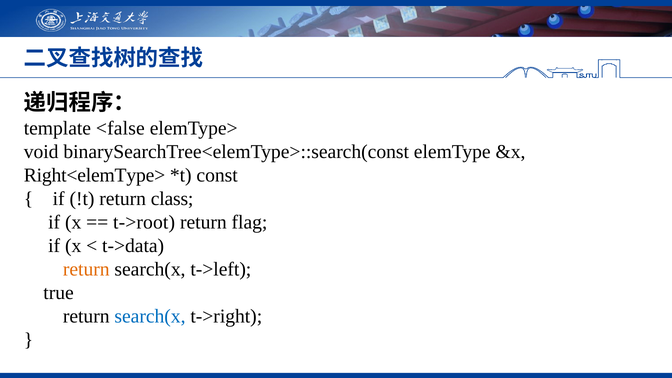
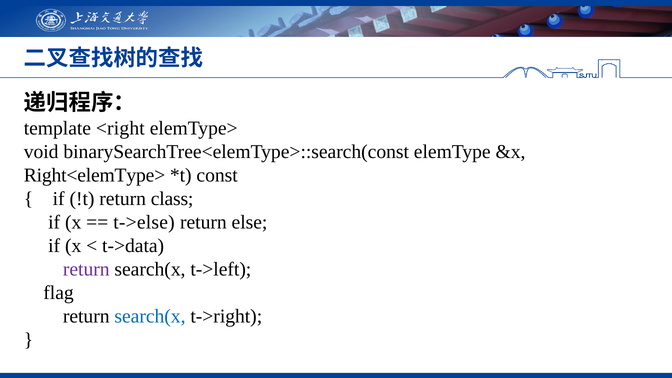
<false: <false -> <right
t->root: t->root -> t->else
flag: flag -> else
return at (86, 269) colour: orange -> purple
true: true -> flag
